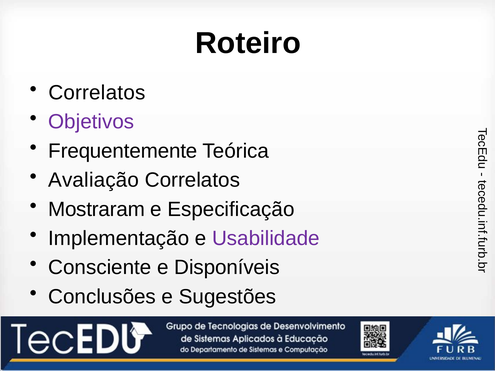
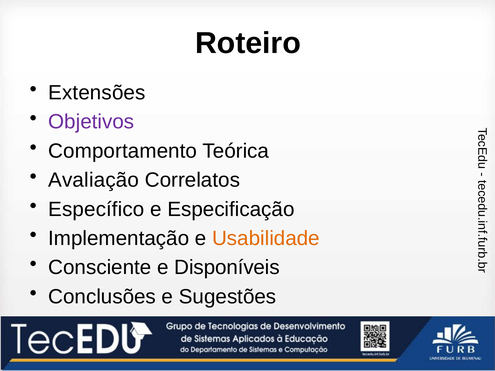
Correlatos at (97, 93): Correlatos -> Extensões
Frequentemente: Frequentemente -> Comportamento
Mostraram: Mostraram -> Específico
Usabilidade colour: purple -> orange
